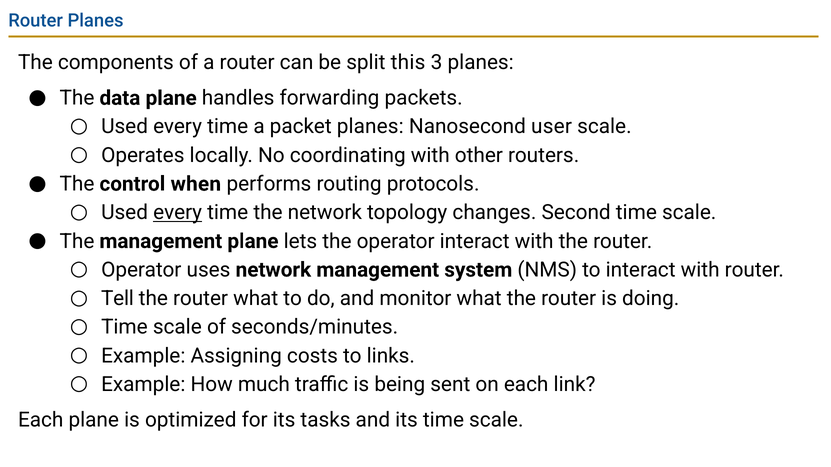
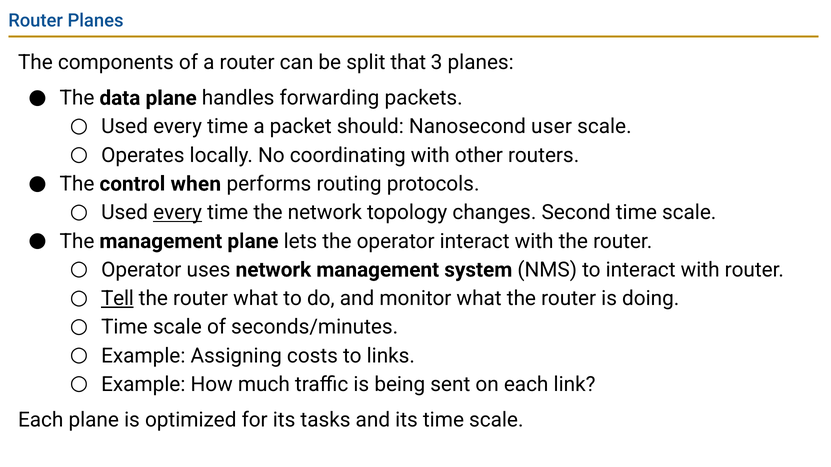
this: this -> that
packet planes: planes -> should
Tell underline: none -> present
